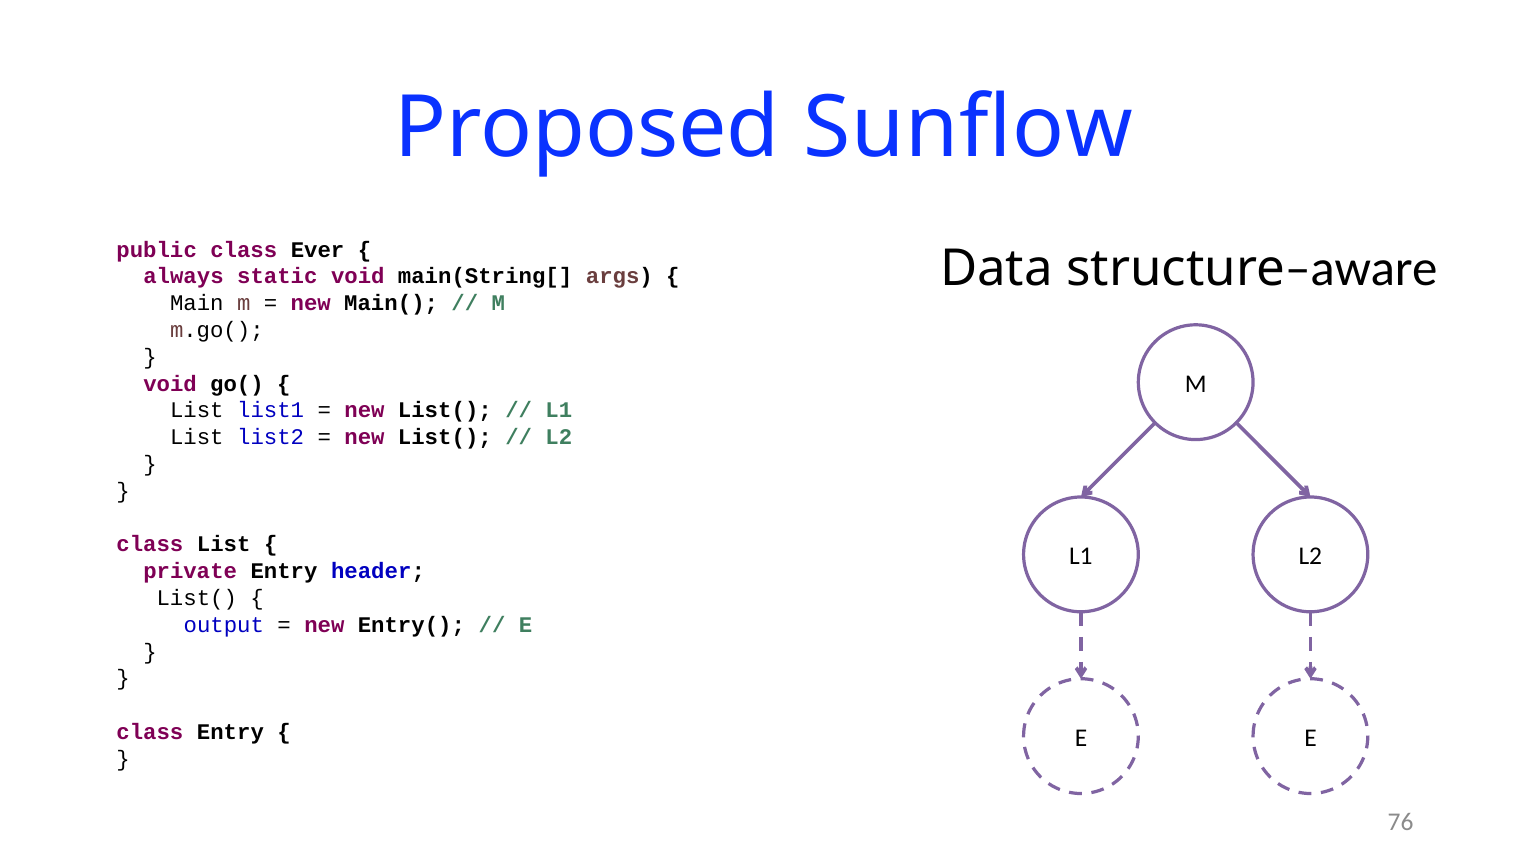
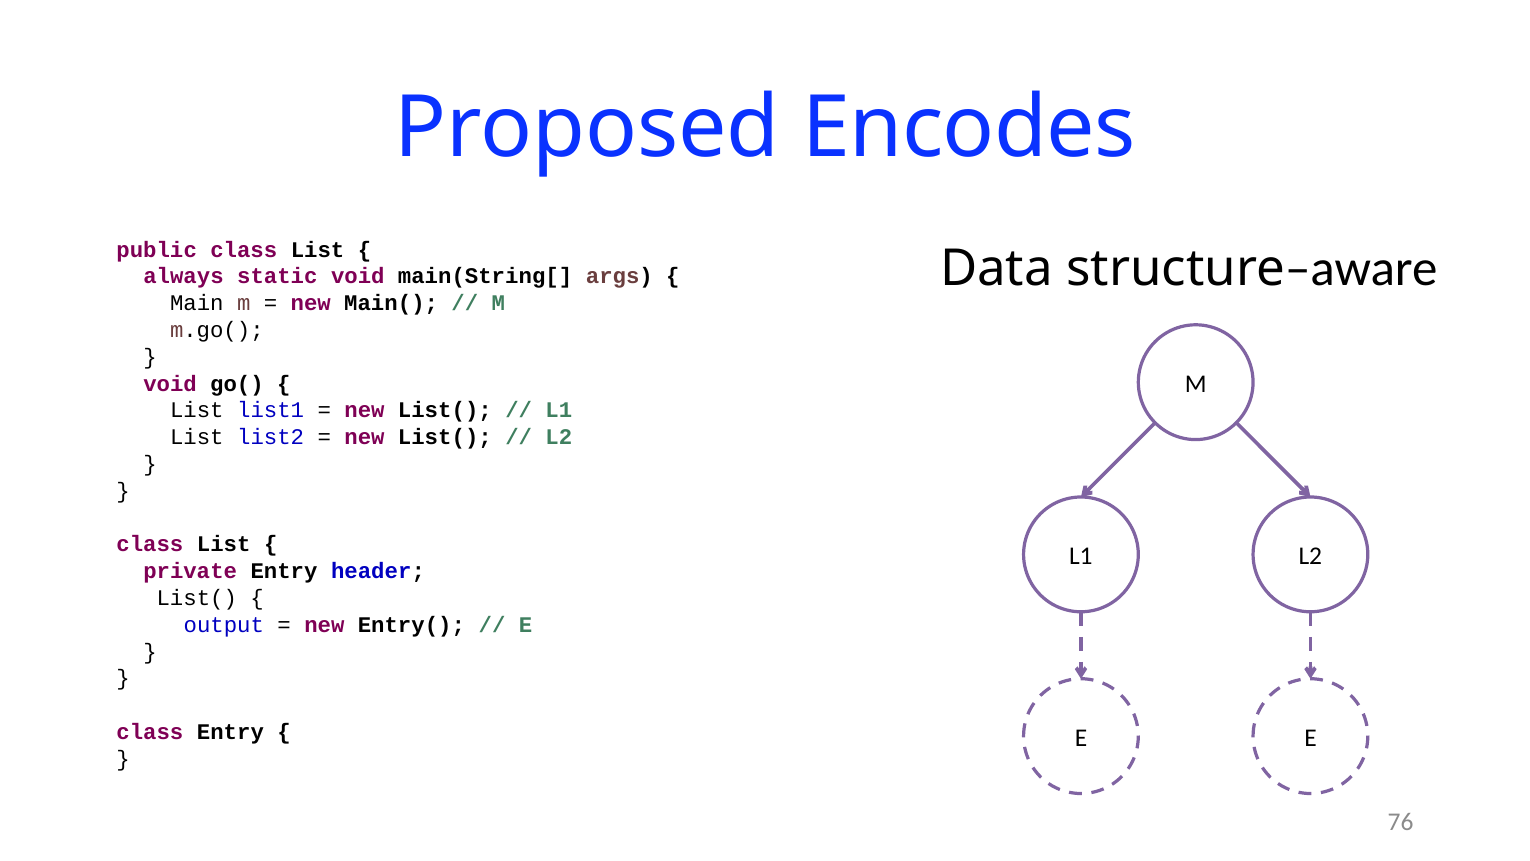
Sunflow: Sunflow -> Encodes
public class Ever: Ever -> List
